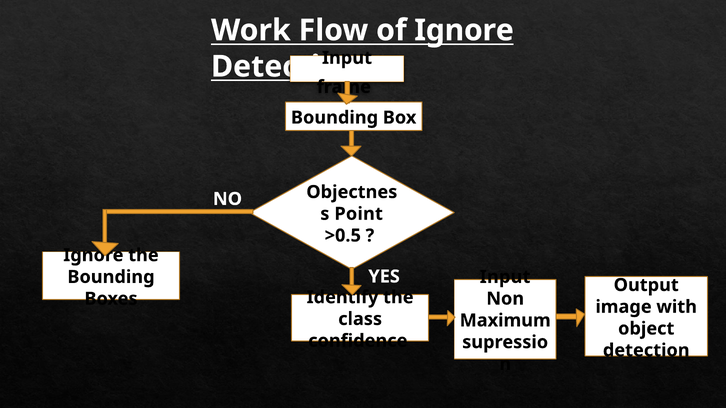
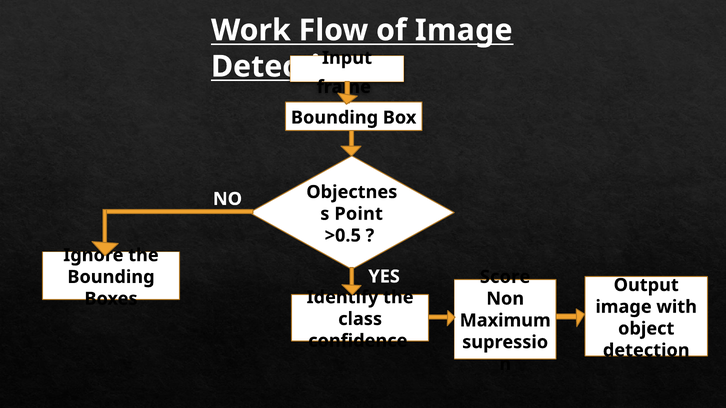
Ignore at (464, 30): Ignore -> Image
Input at (505, 277): Input -> Score
